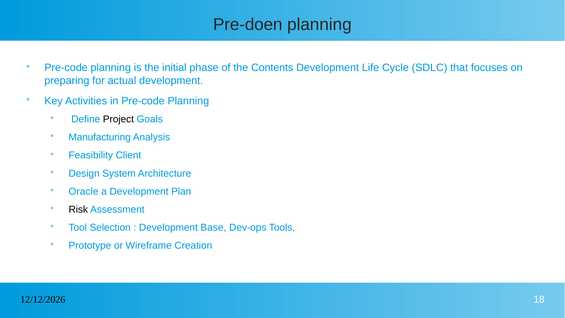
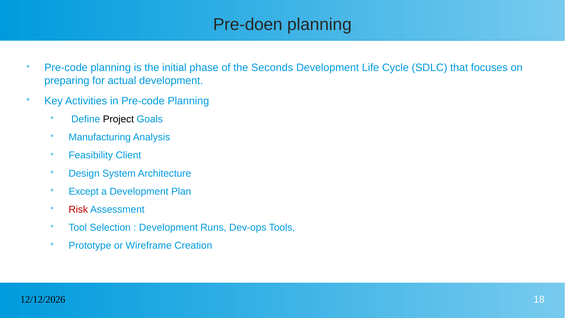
Contents: Contents -> Seconds
Oracle: Oracle -> Except
Risk colour: black -> red
Base: Base -> Runs
